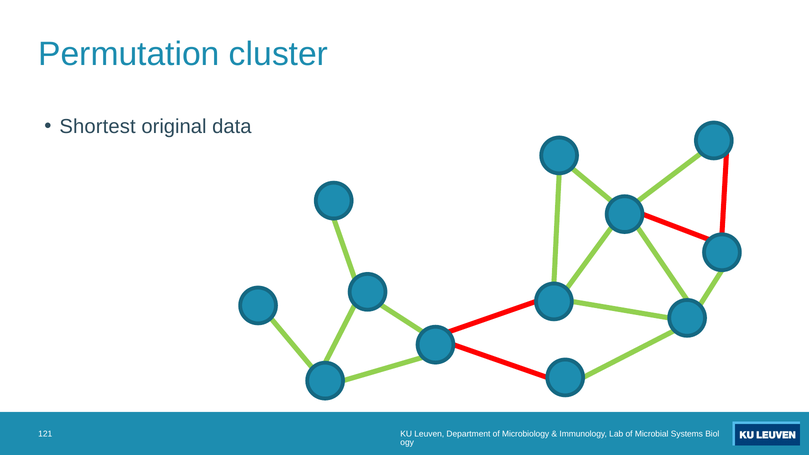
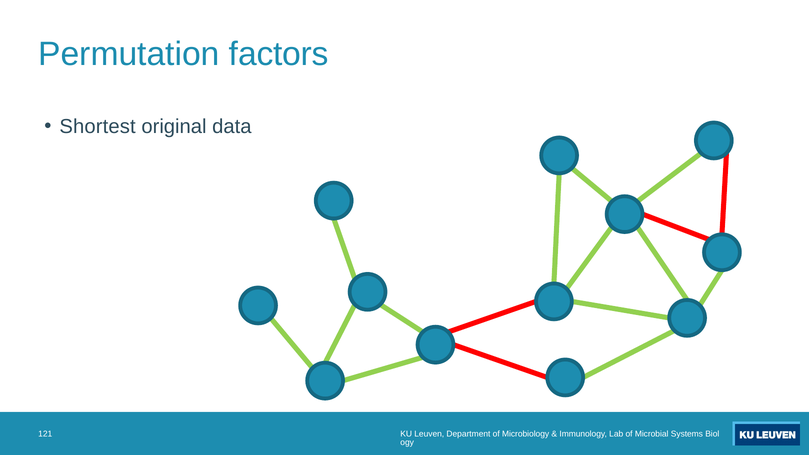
cluster: cluster -> factors
